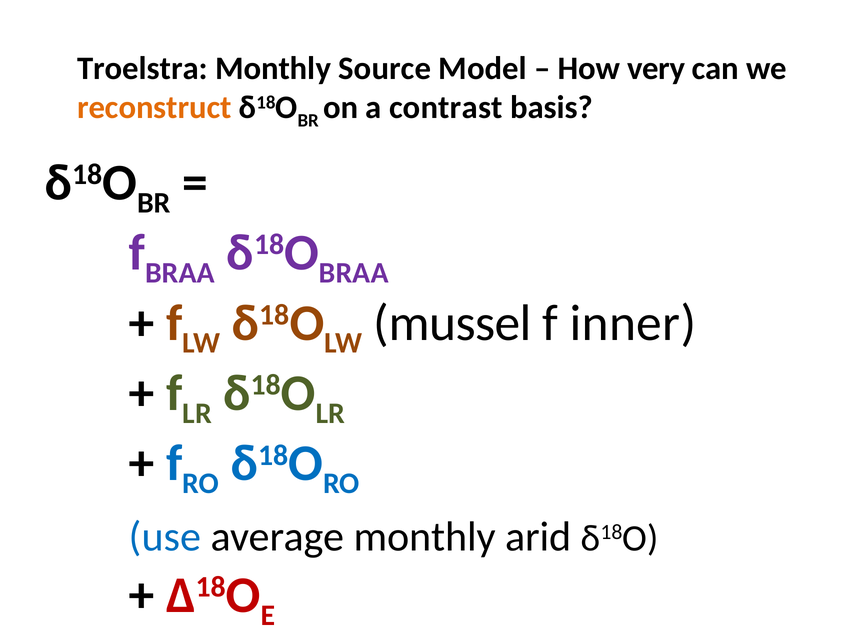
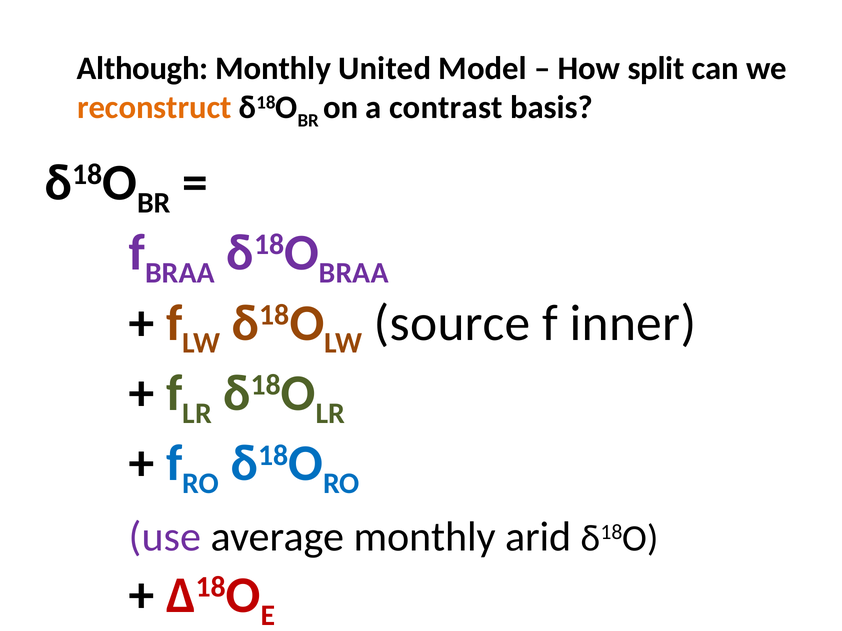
Troelstra: Troelstra -> Although
Source: Source -> United
very: very -> split
mussel: mussel -> source
use colour: blue -> purple
